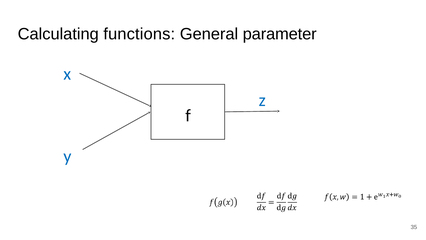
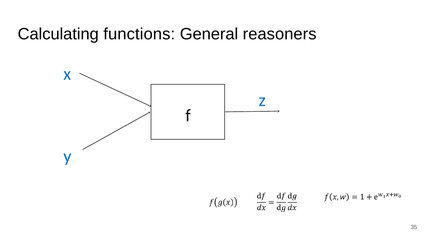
parameter: parameter -> reasoners
